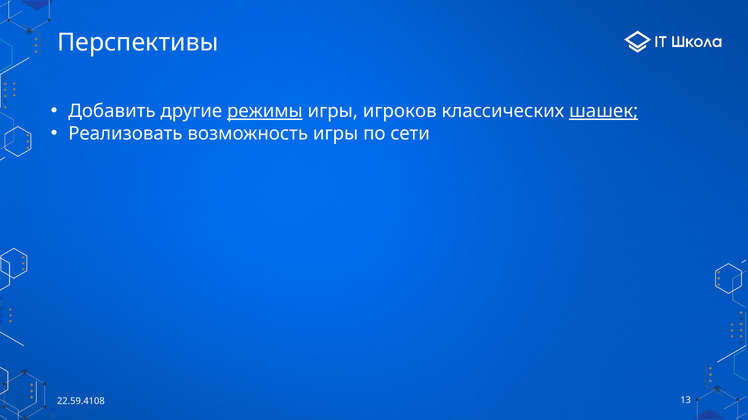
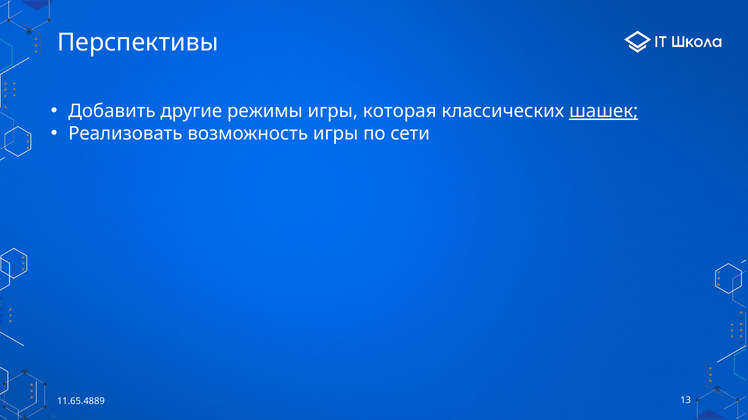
режимы underline: present -> none
игроков: игроков -> которая
22.59.4108: 22.59.4108 -> 11.65.4889
